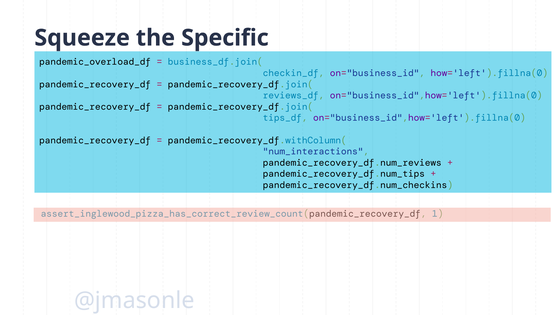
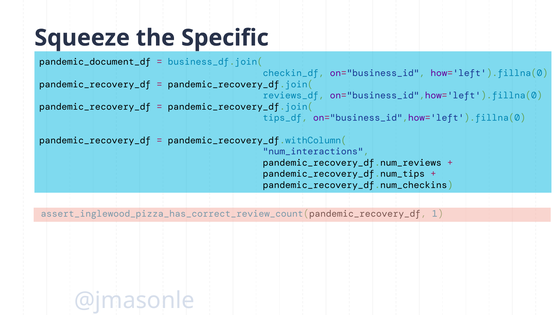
pandemic_overload_df: pandemic_overload_df -> pandemic_document_df
